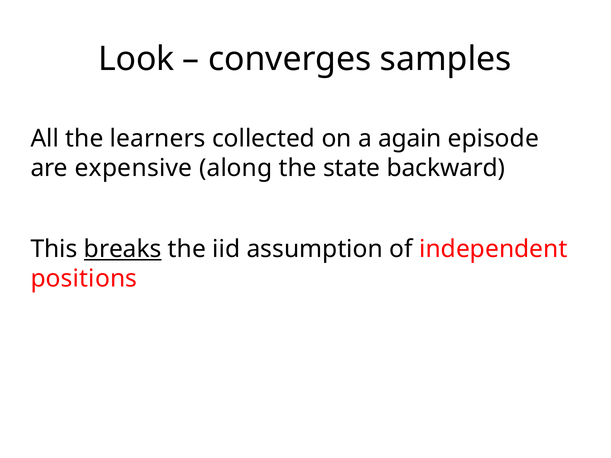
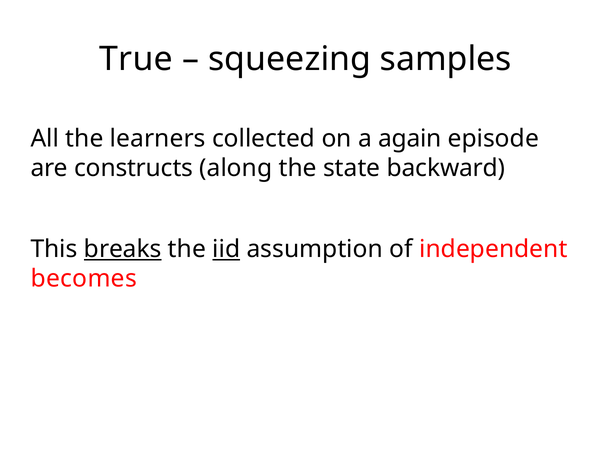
Look: Look -> True
converges: converges -> squeezing
expensive: expensive -> constructs
iid underline: none -> present
positions: positions -> becomes
